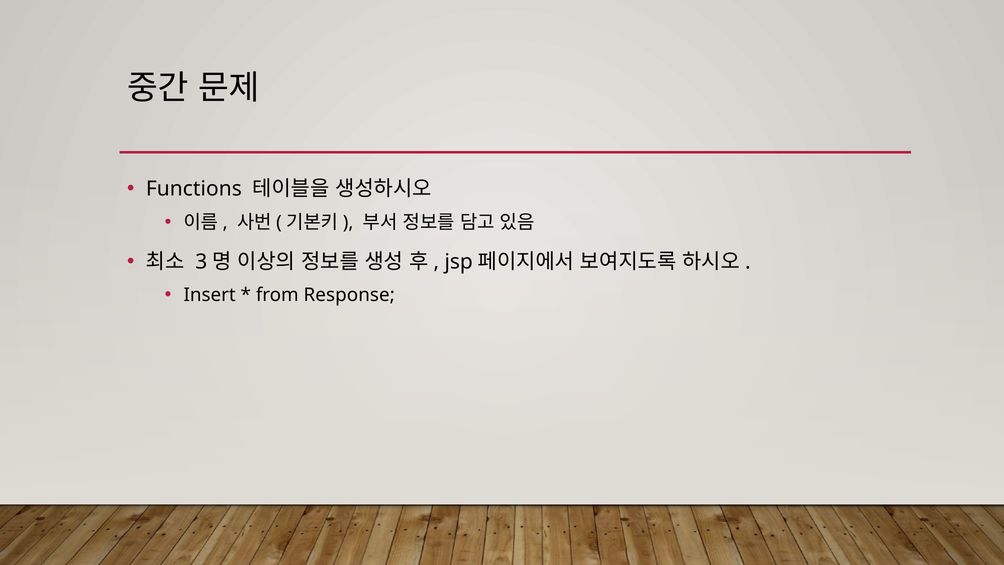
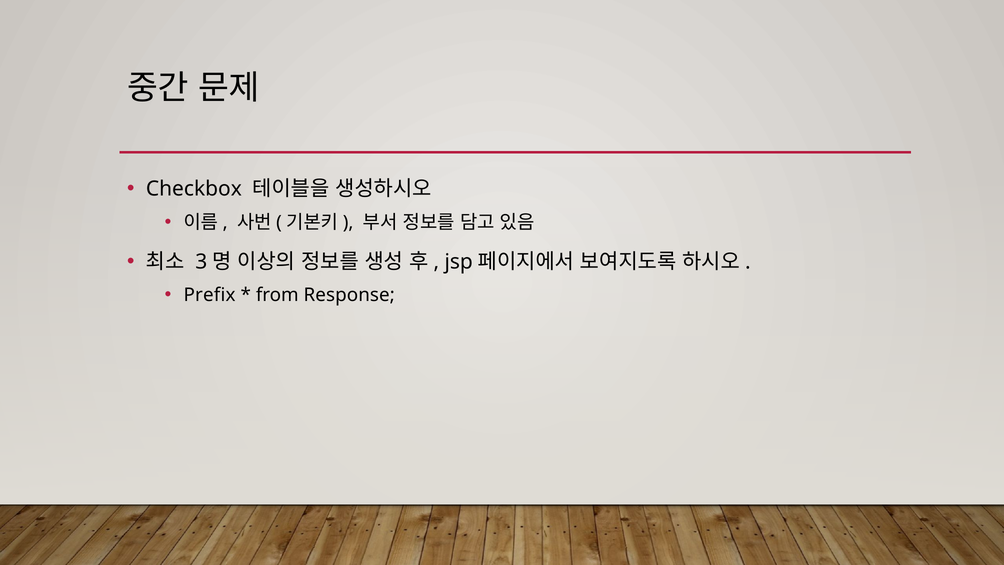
Functions: Functions -> Checkbox
Insert: Insert -> Prefix
